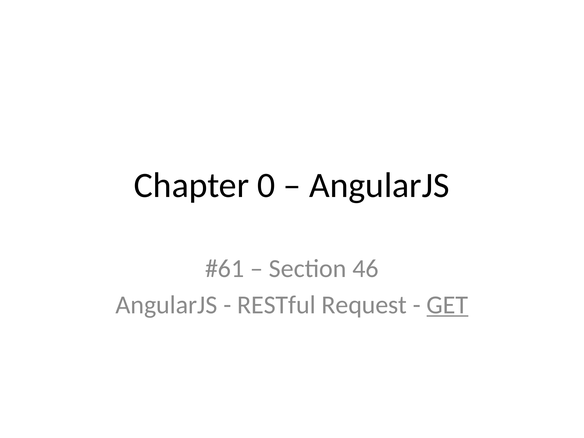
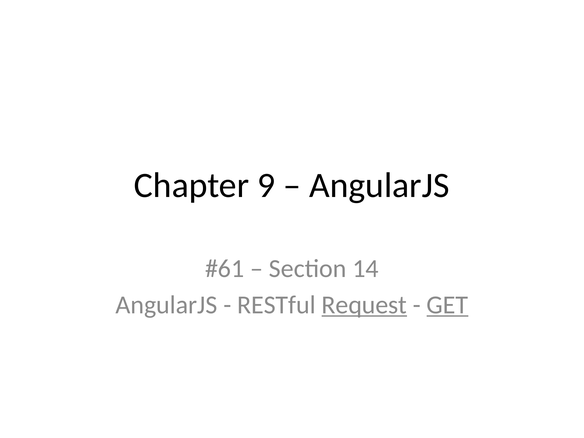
0: 0 -> 9
46: 46 -> 14
Request underline: none -> present
